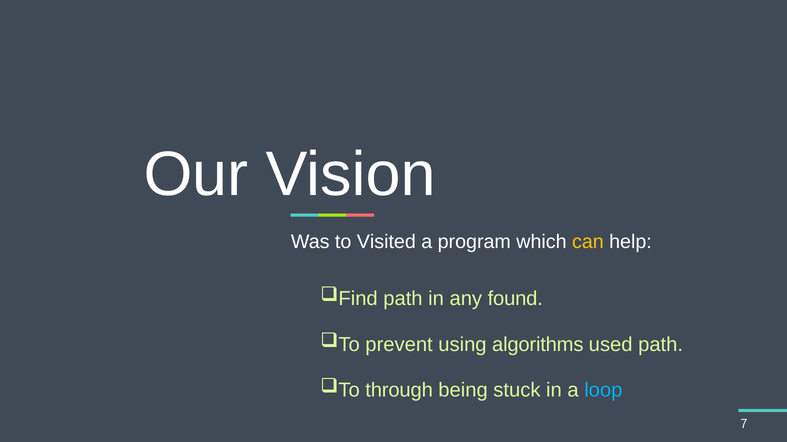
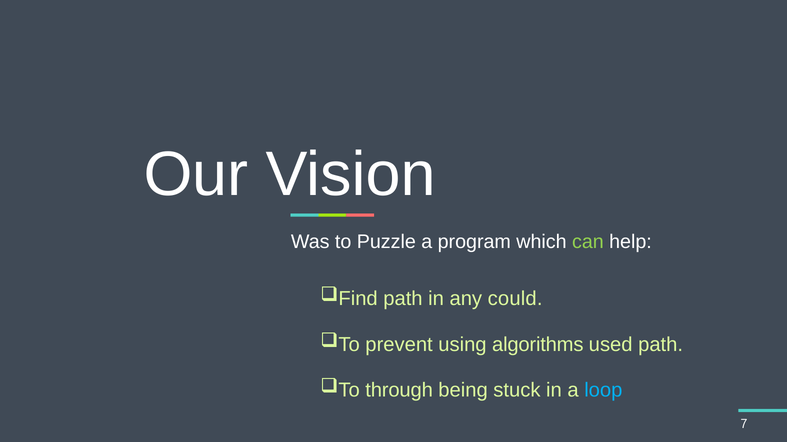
Visited: Visited -> Puzzle
can colour: yellow -> light green
found: found -> could
